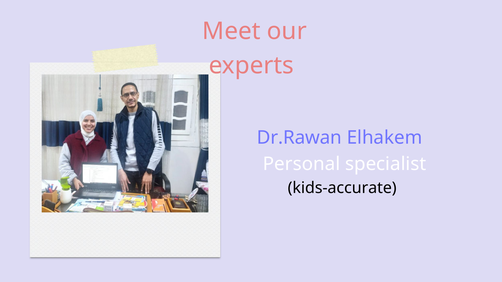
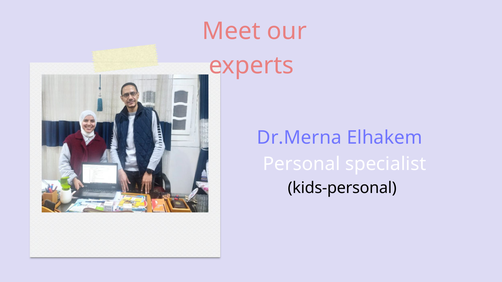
Dr.Rawan: Dr.Rawan -> Dr.Merna
kids-accurate: kids-accurate -> kids-personal
